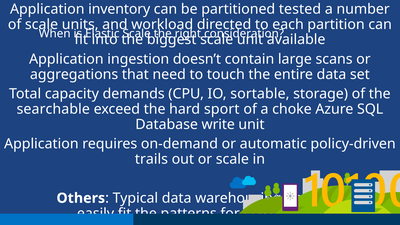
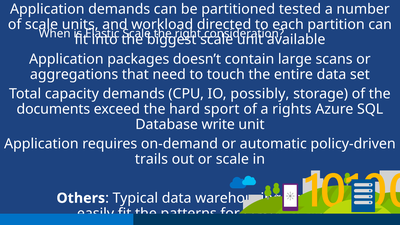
Application inventory: inventory -> demands
ingestion: ingestion -> packages
sortable: sortable -> possibly
searchable: searchable -> documents
choke: choke -> rights
